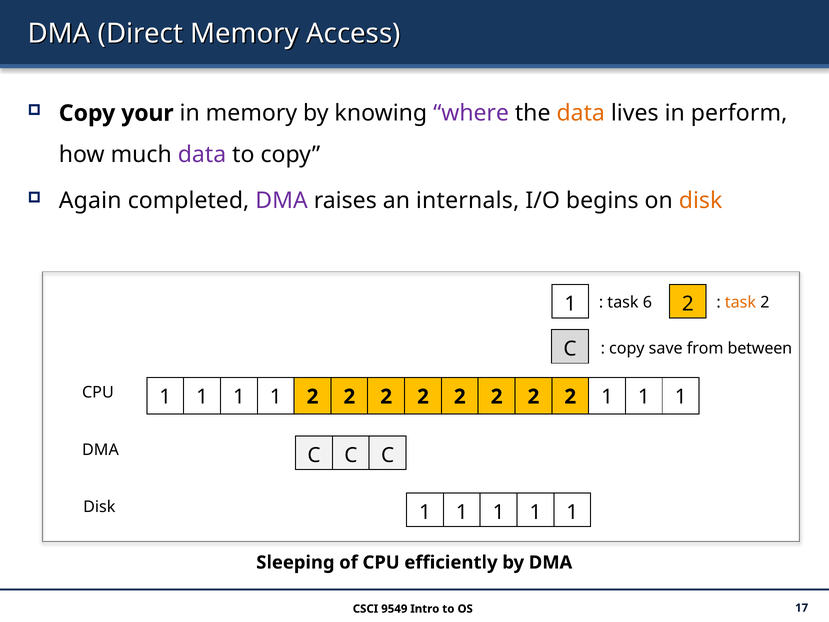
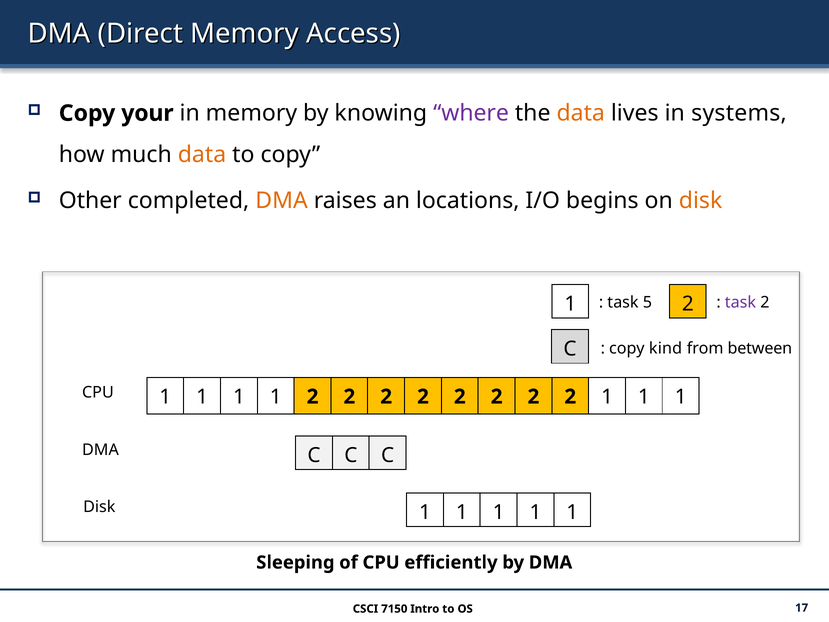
perform: perform -> systems
data at (202, 155) colour: purple -> orange
Again: Again -> Other
DMA at (282, 201) colour: purple -> orange
internals: internals -> locations
6: 6 -> 5
task at (740, 302) colour: orange -> purple
save: save -> kind
9549: 9549 -> 7150
